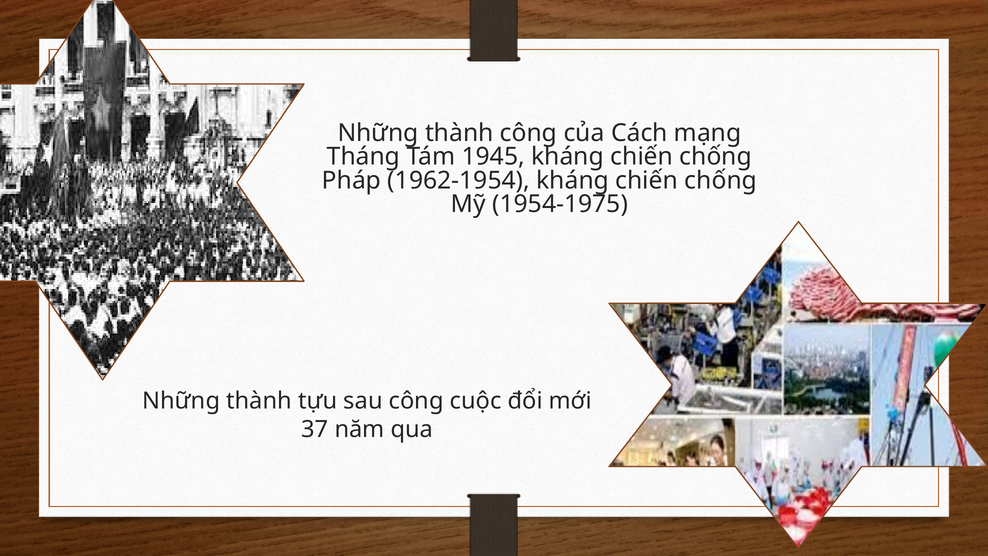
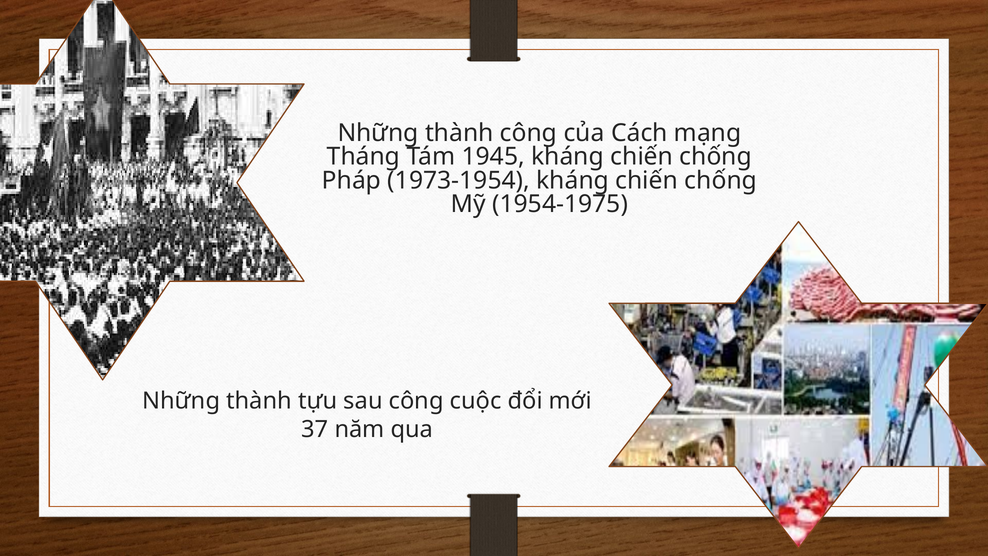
1962-1954: 1962-1954 -> 1973-1954
